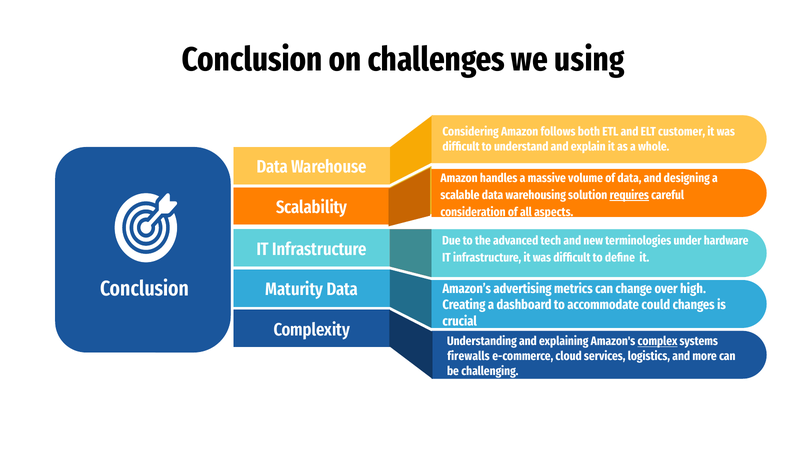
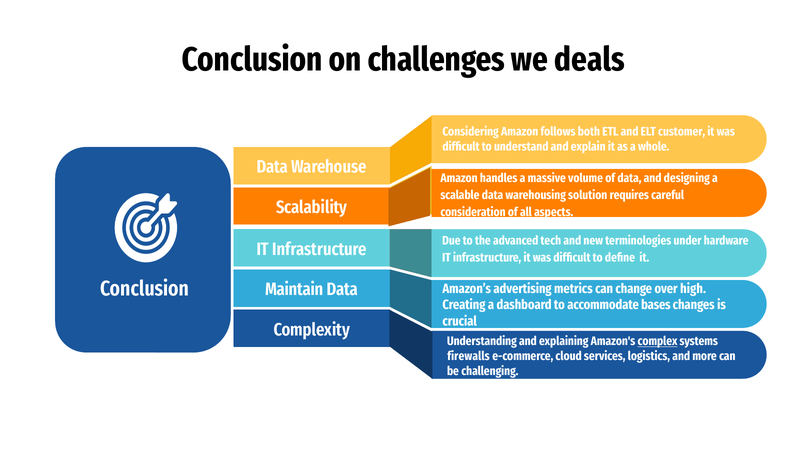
using: using -> deals
requires underline: present -> none
Maturity: Maturity -> Maintain
could: could -> bases
